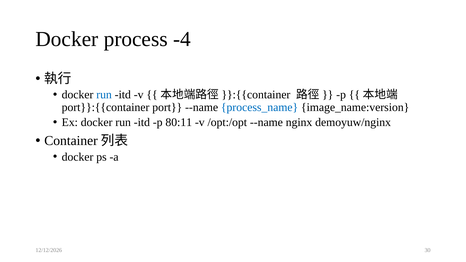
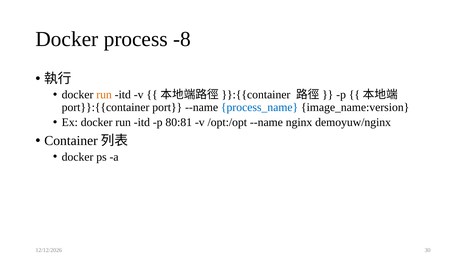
-4: -4 -> -8
run at (104, 95) colour: blue -> orange
80:11: 80:11 -> 80:81
